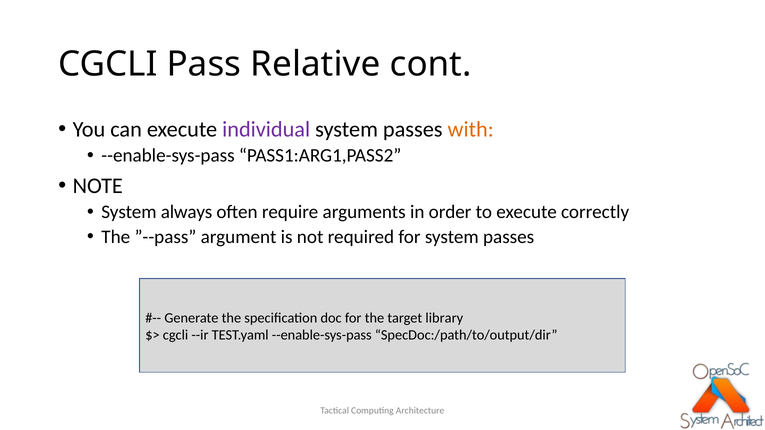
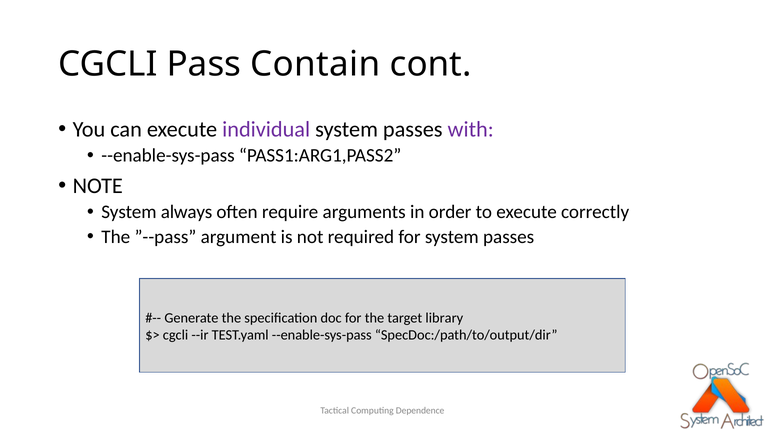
Relative: Relative -> Contain
with colour: orange -> purple
Architecture: Architecture -> Dependence
